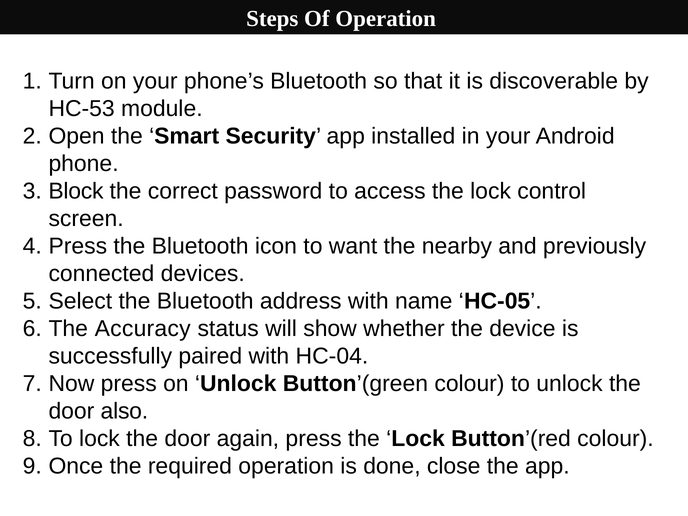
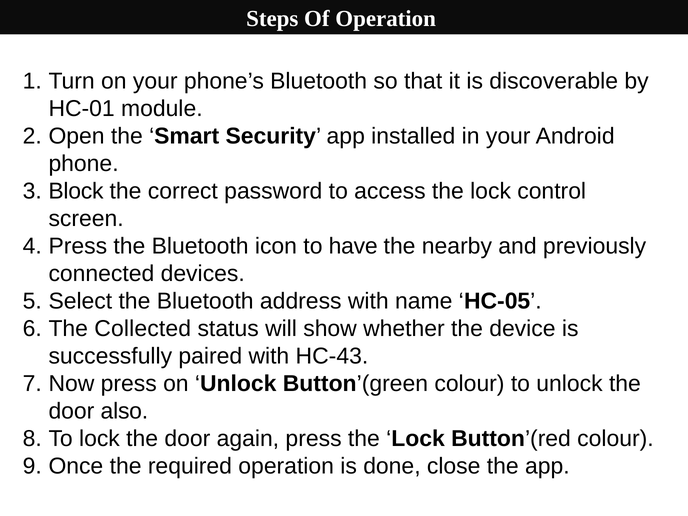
HC-53: HC-53 -> HC-01
want: want -> have
Accuracy: Accuracy -> Collected
HC-04: HC-04 -> HC-43
